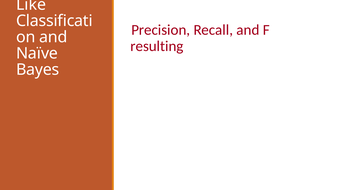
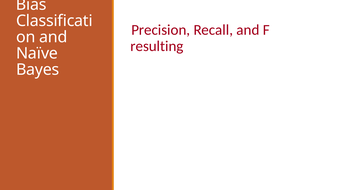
Like: Like -> Bias
